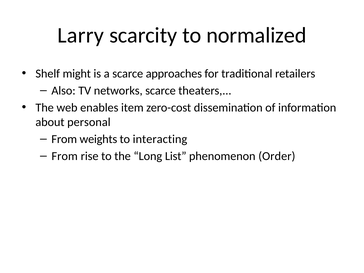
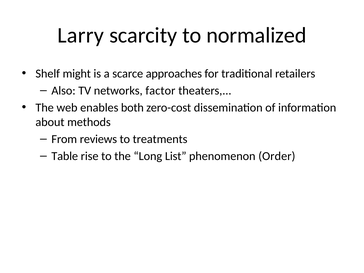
networks scarce: scarce -> factor
item: item -> both
personal: personal -> methods
weights: weights -> reviews
interacting: interacting -> treatments
From at (65, 156): From -> Table
